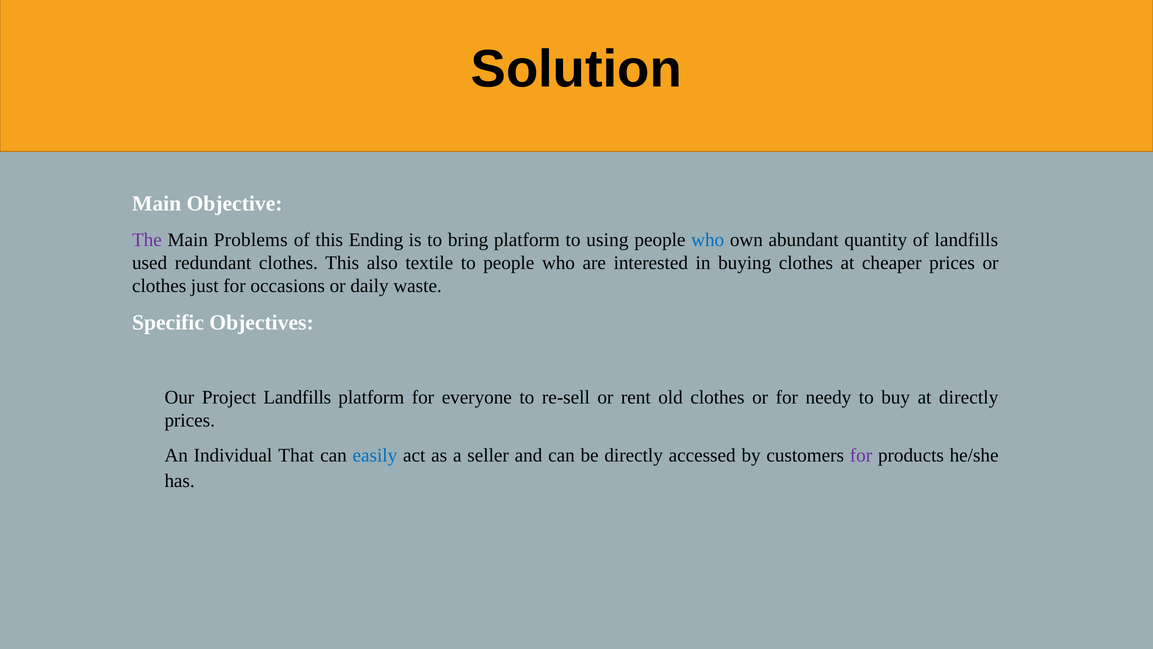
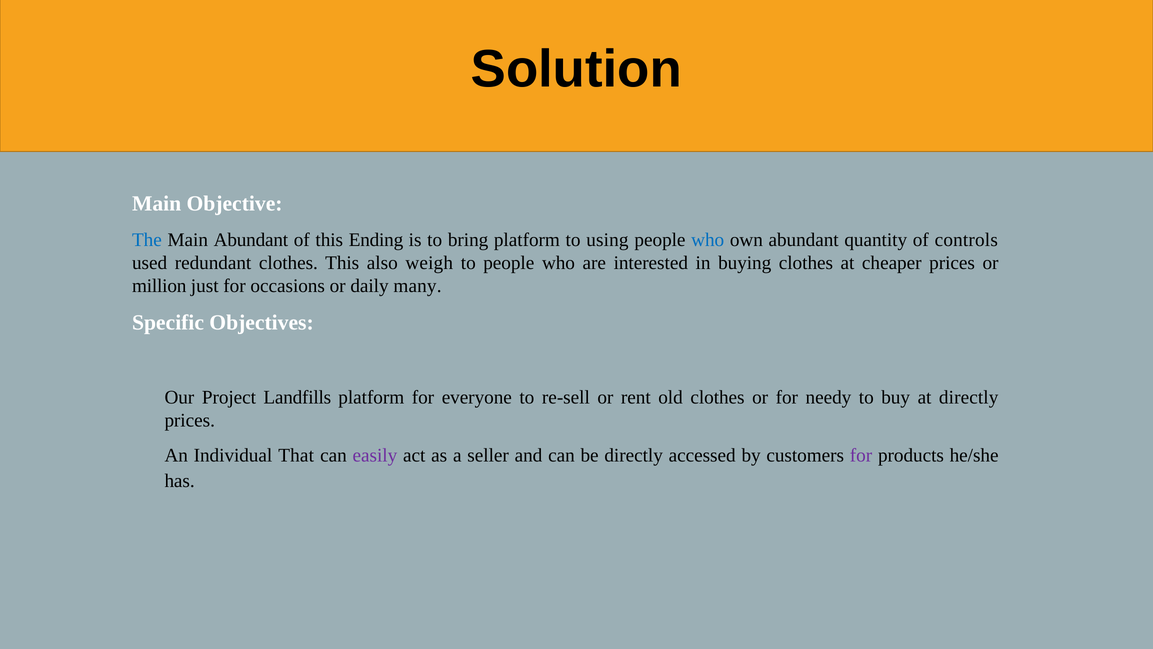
The colour: purple -> blue
Main Problems: Problems -> Abundant
of landfills: landfills -> controls
textile: textile -> weigh
clothes at (159, 286): clothes -> million
waste: waste -> many
easily colour: blue -> purple
